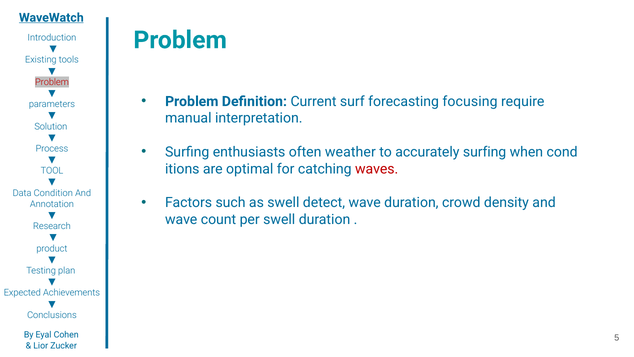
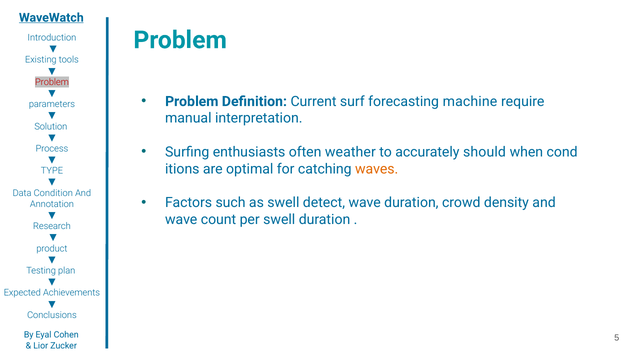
focusing: focusing -> machine
accurately surfing: surfing -> should
waves colour: red -> orange
TOOL: TOOL -> TYPE
